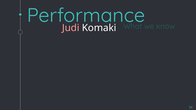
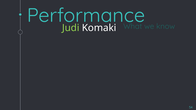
Judi colour: pink -> light green
